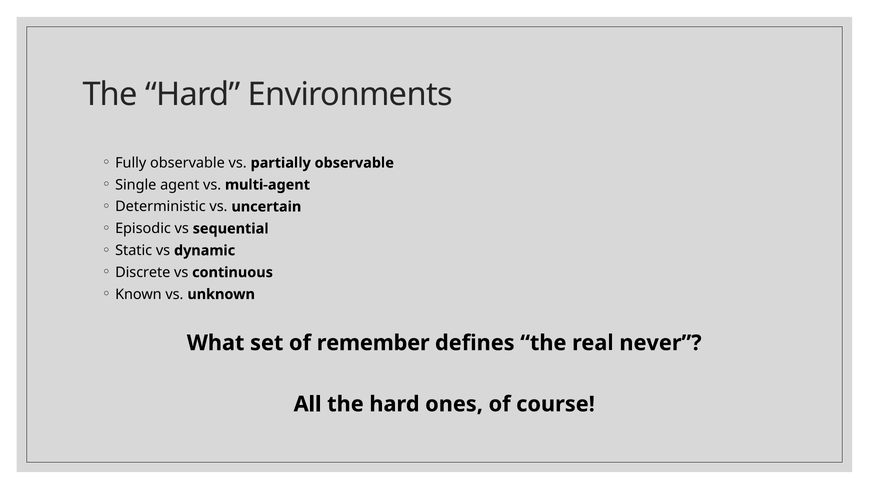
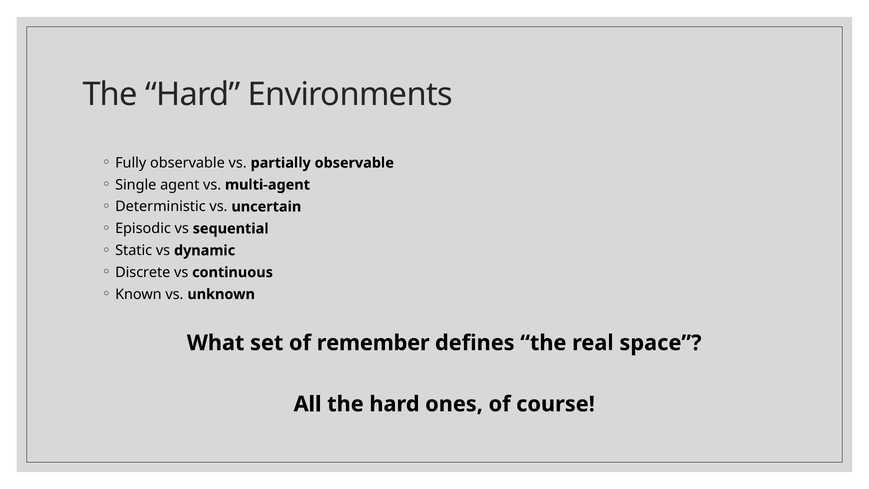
never: never -> space
